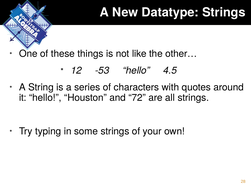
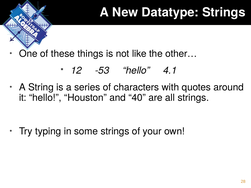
4.5: 4.5 -> 4.1
72: 72 -> 40
